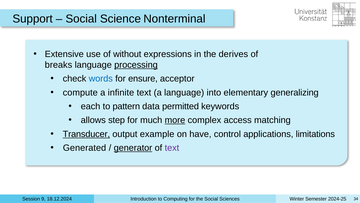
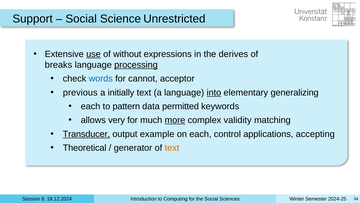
Nonterminal: Nonterminal -> Unrestricted
use underline: none -> present
ensure: ensure -> cannot
compute: compute -> previous
infinite: infinite -> initially
into underline: none -> present
step: step -> very
access: access -> validity
on have: have -> each
limitations: limitations -> accepting
Generated: Generated -> Theoretical
generator underline: present -> none
text at (172, 148) colour: purple -> orange
